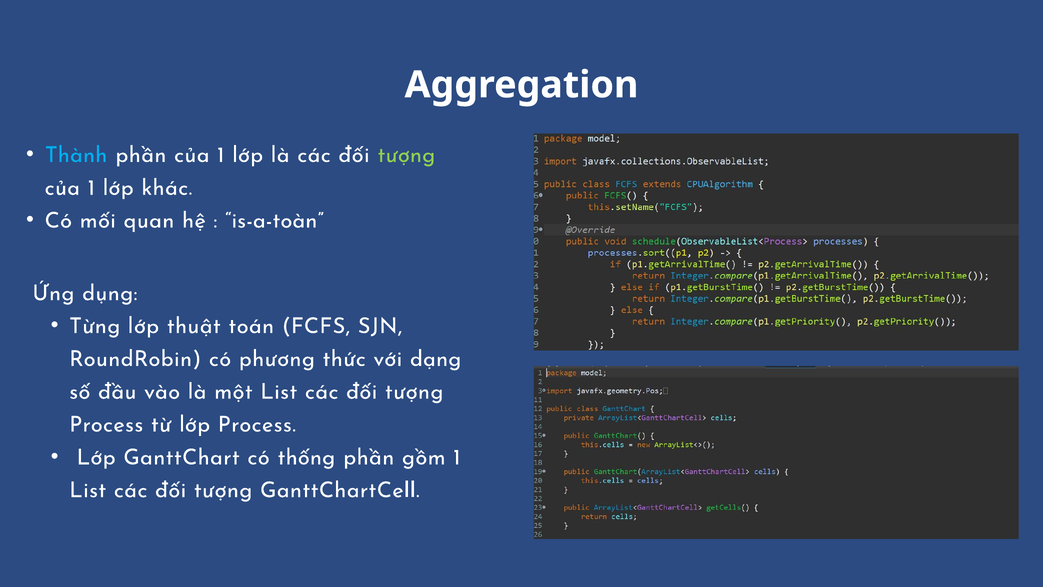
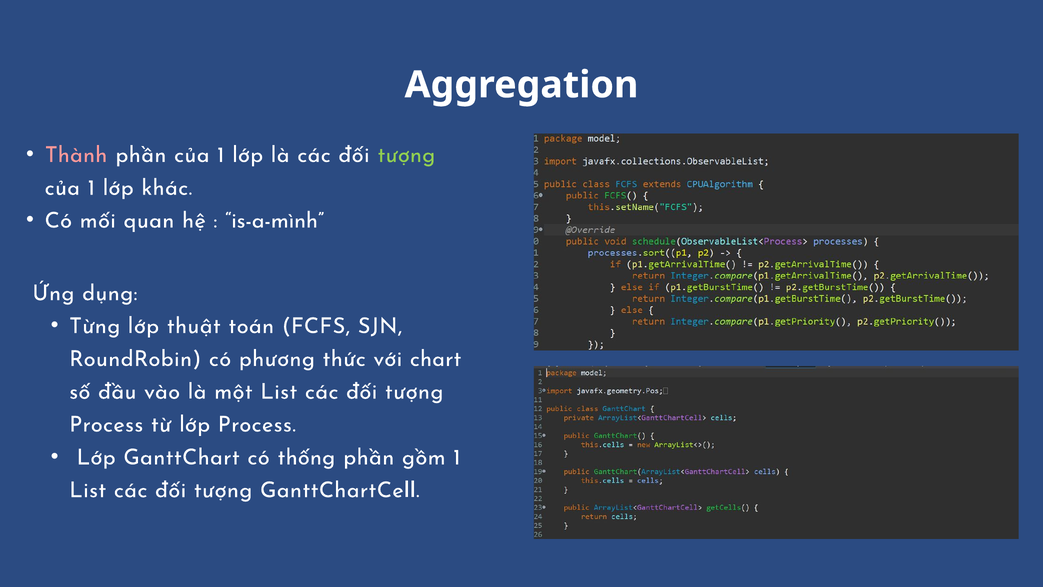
Thành colour: light blue -> pink
is-a-toàn: is-a-toàn -> is-a-mình
dạng: dạng -> chart
